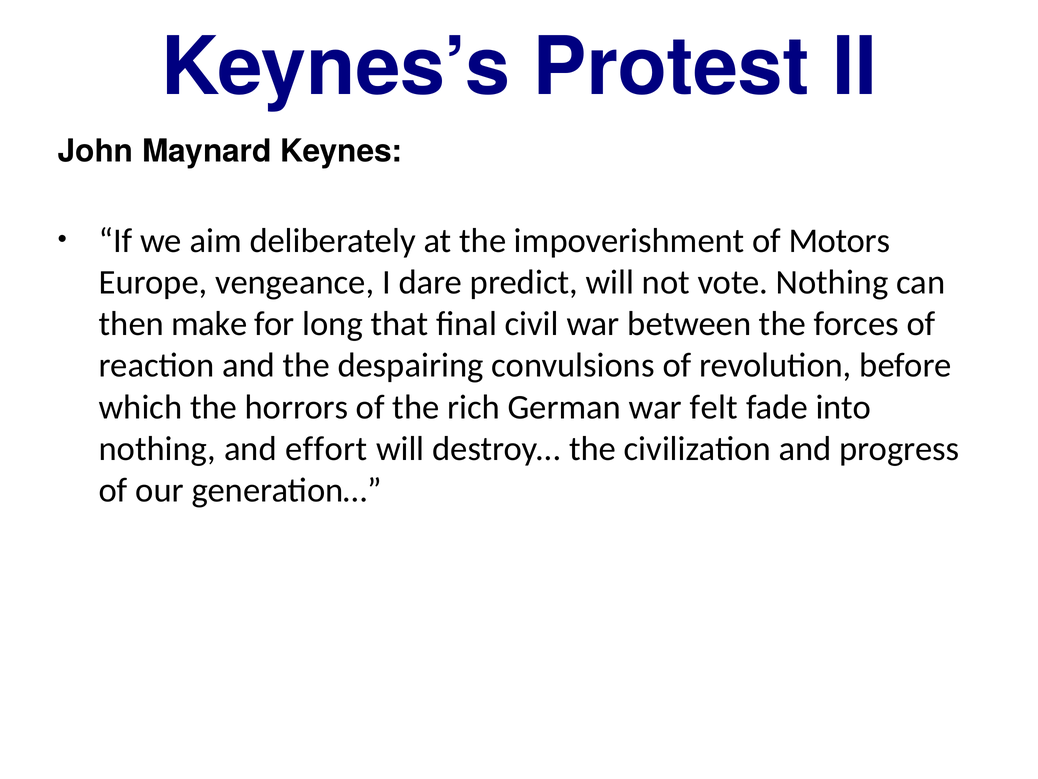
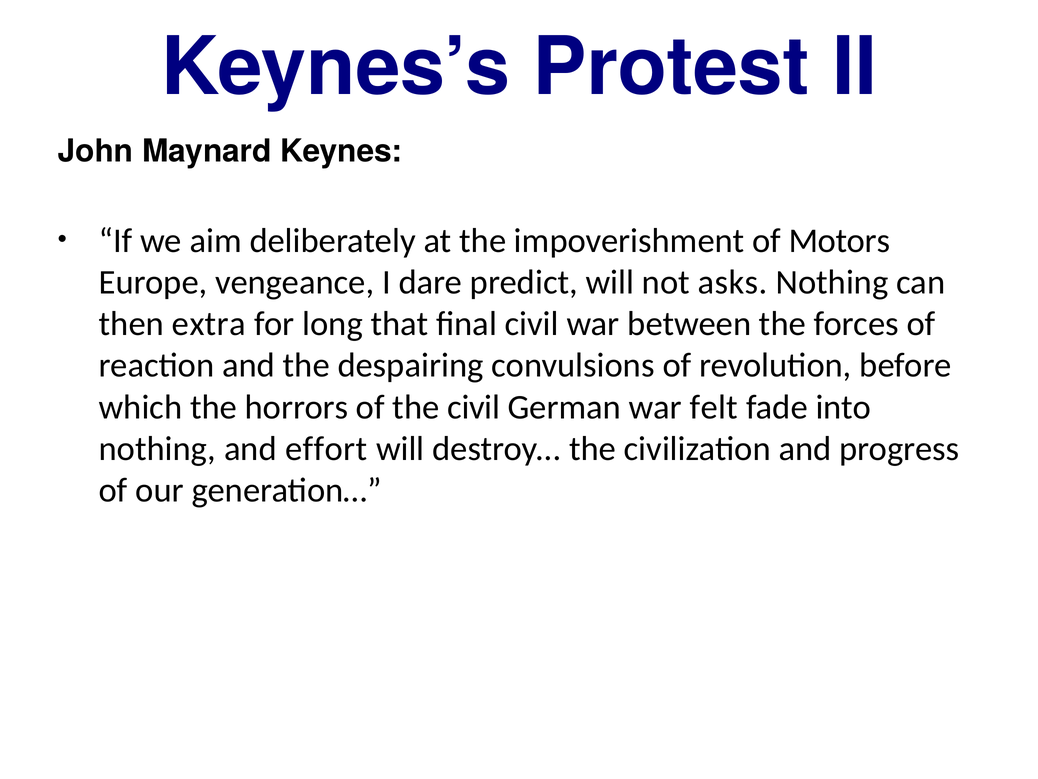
vote: vote -> asks
make: make -> extra
the rich: rich -> civil
